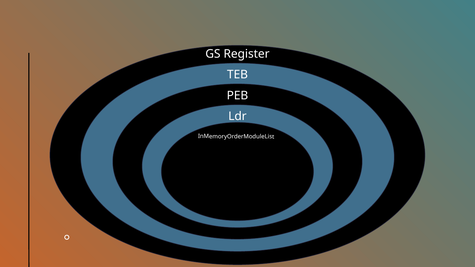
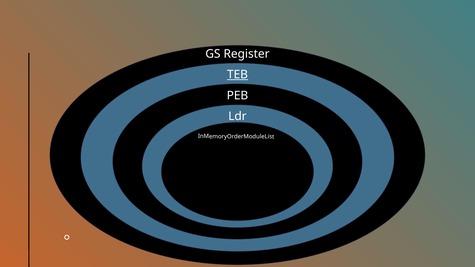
TEB at (237, 75) underline: none -> present
